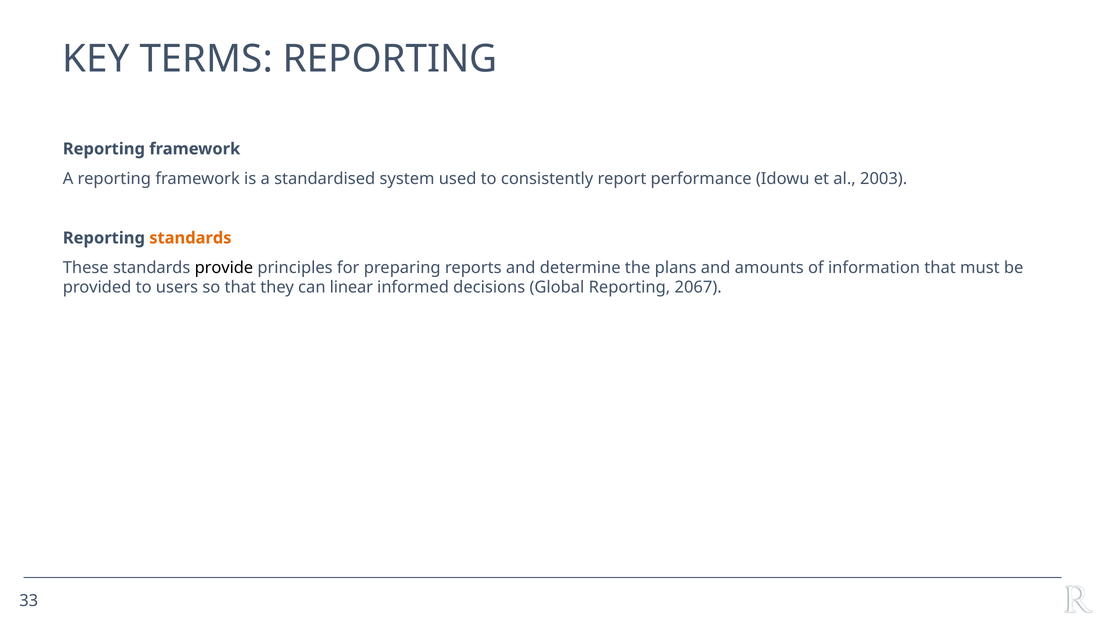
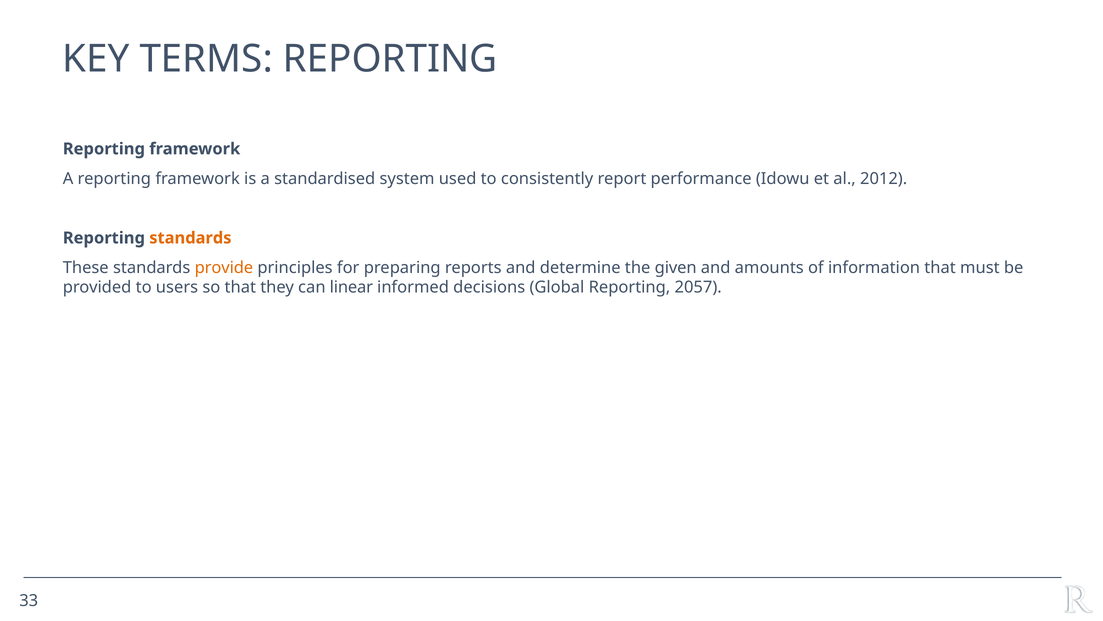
2003: 2003 -> 2012
provide colour: black -> orange
plans: plans -> given
2067: 2067 -> 2057
